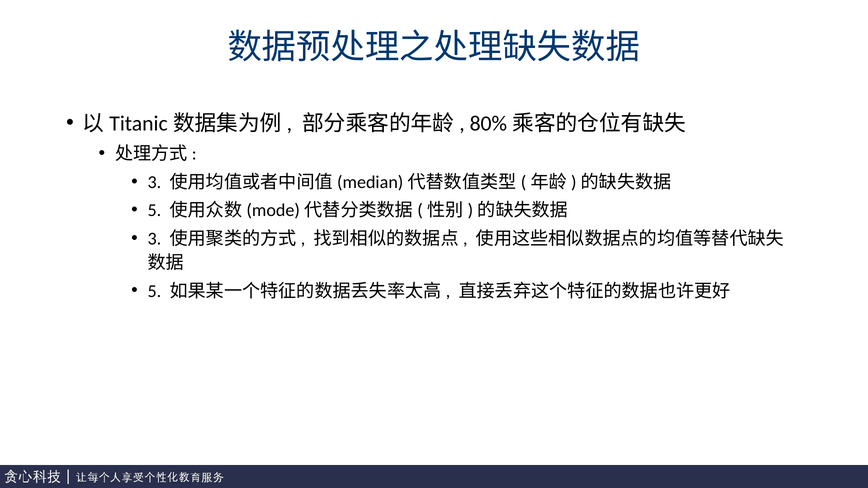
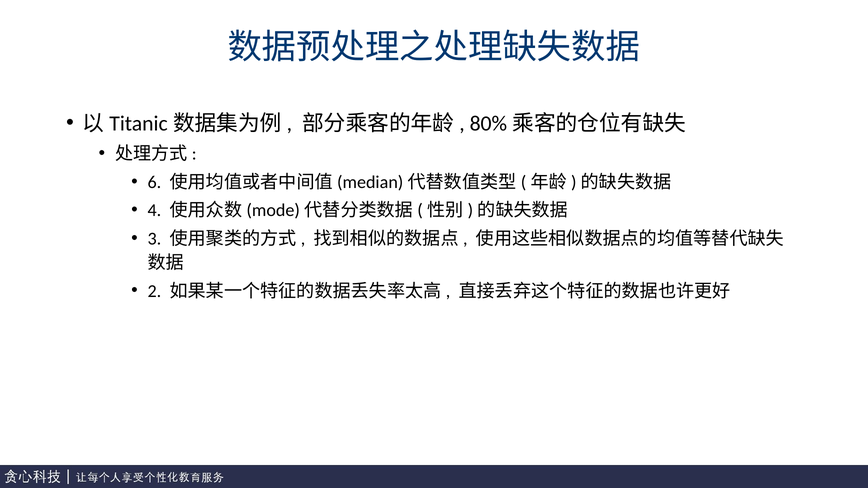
3 at (154, 182): 3 -> 6
5 at (154, 211): 5 -> 4
5 at (154, 291): 5 -> 2
